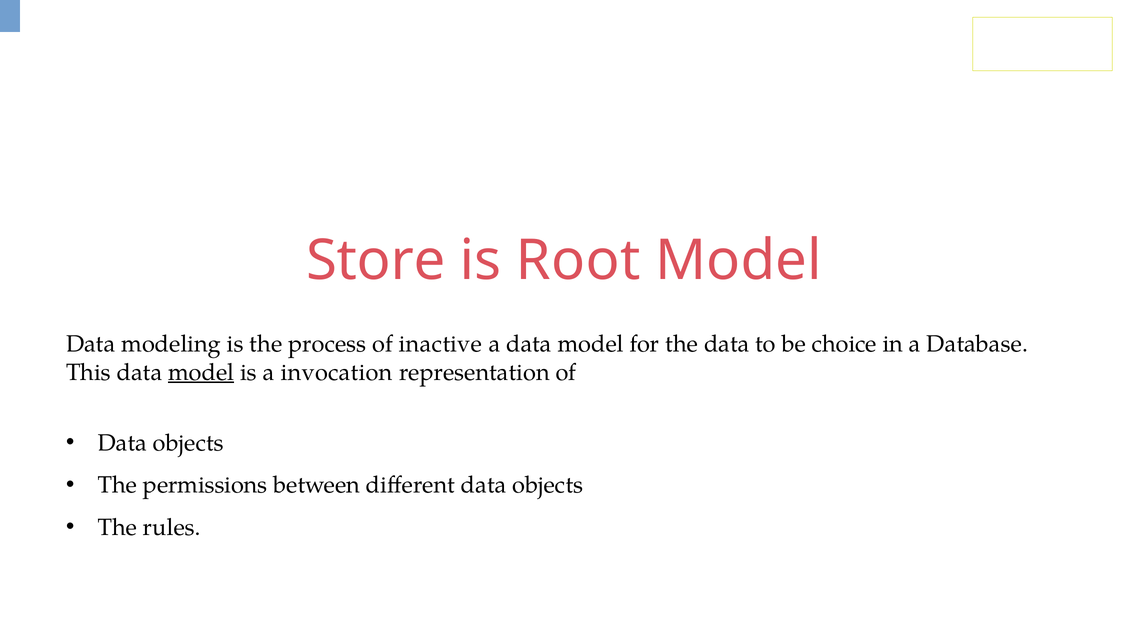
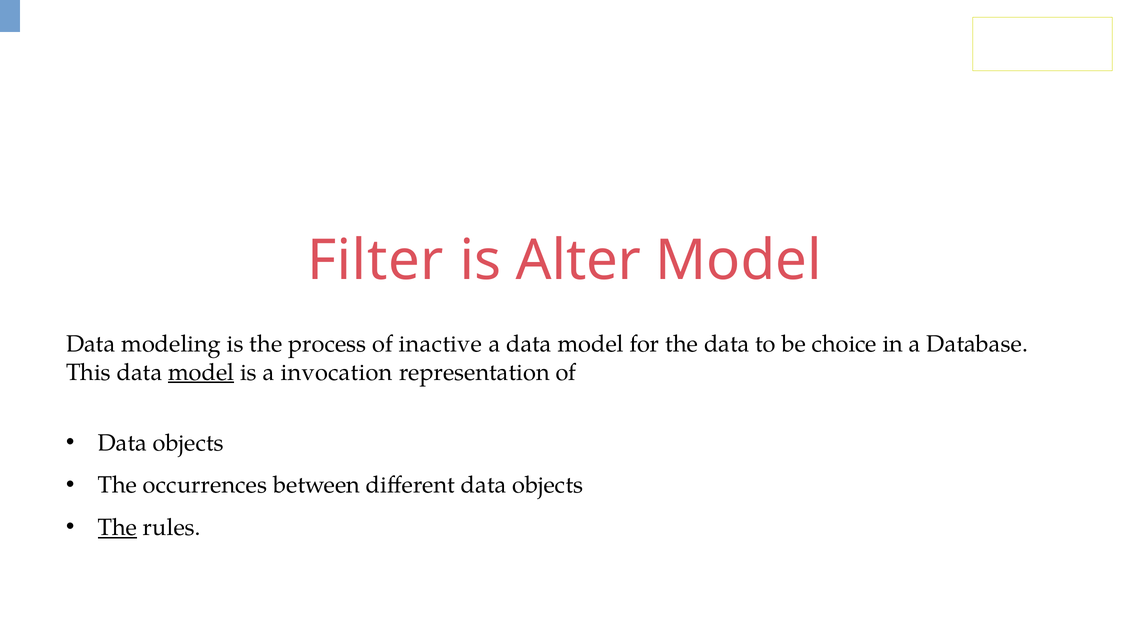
Store: Store -> Filter
Root: Root -> Alter
permissions: permissions -> occurrences
The at (117, 527) underline: none -> present
